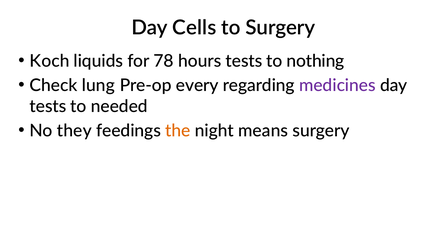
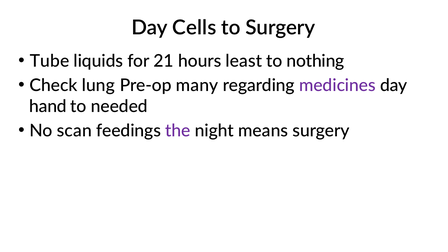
Koch: Koch -> Tube
78: 78 -> 21
hours tests: tests -> least
every: every -> many
tests at (48, 106): tests -> hand
they: they -> scan
the colour: orange -> purple
